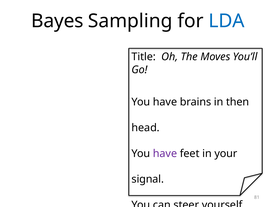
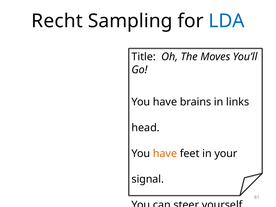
Bayes: Bayes -> Recht
then: then -> links
have at (165, 153) colour: purple -> orange
